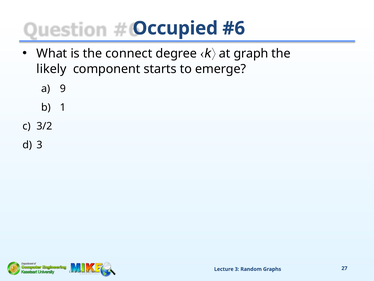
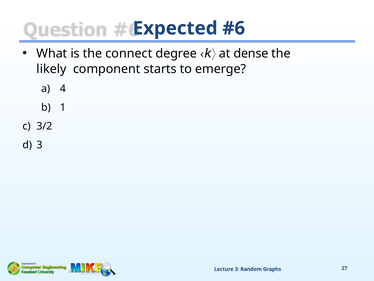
Occupied: Occupied -> Expected
graph: graph -> dense
9: 9 -> 4
